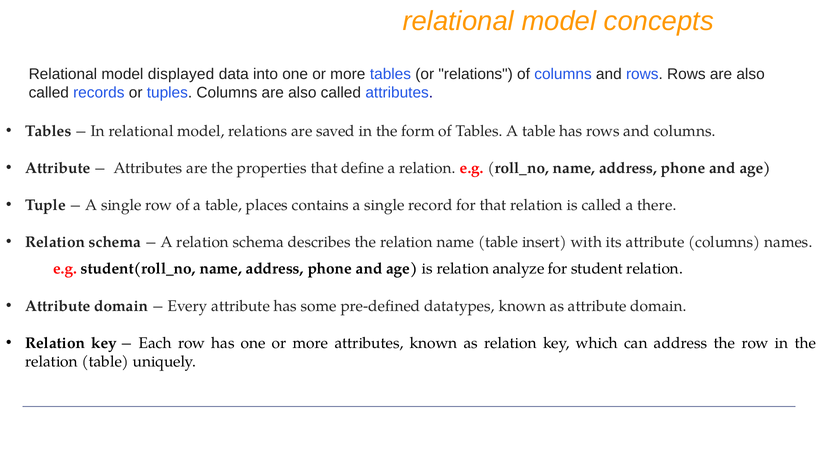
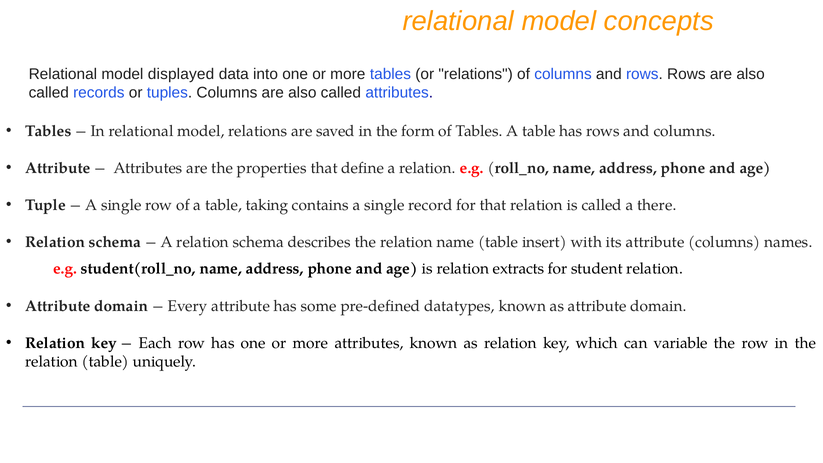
places: places -> taking
analyze: analyze -> extracts
can address: address -> variable
